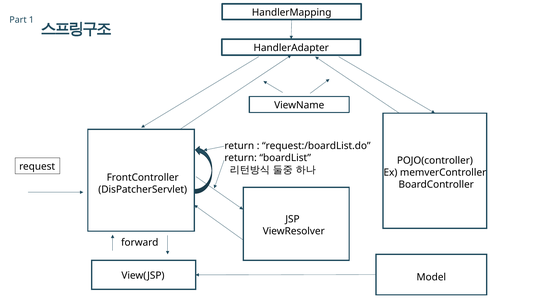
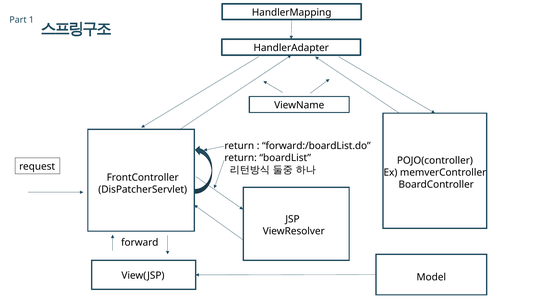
request:/boardList.do: request:/boardList.do -> forward:/boardList.do
